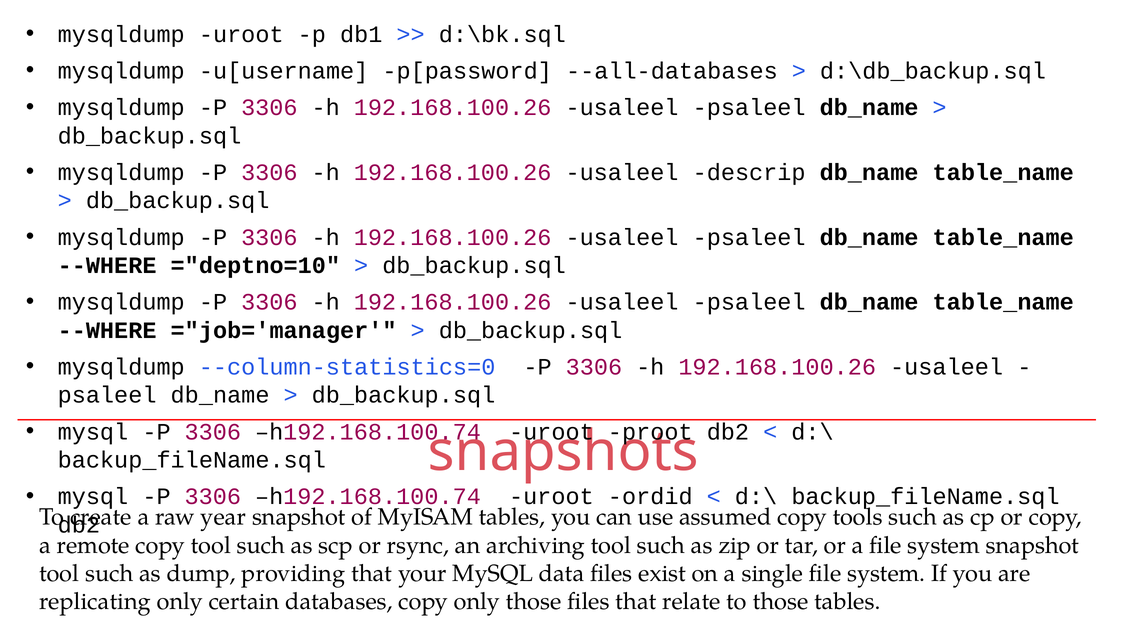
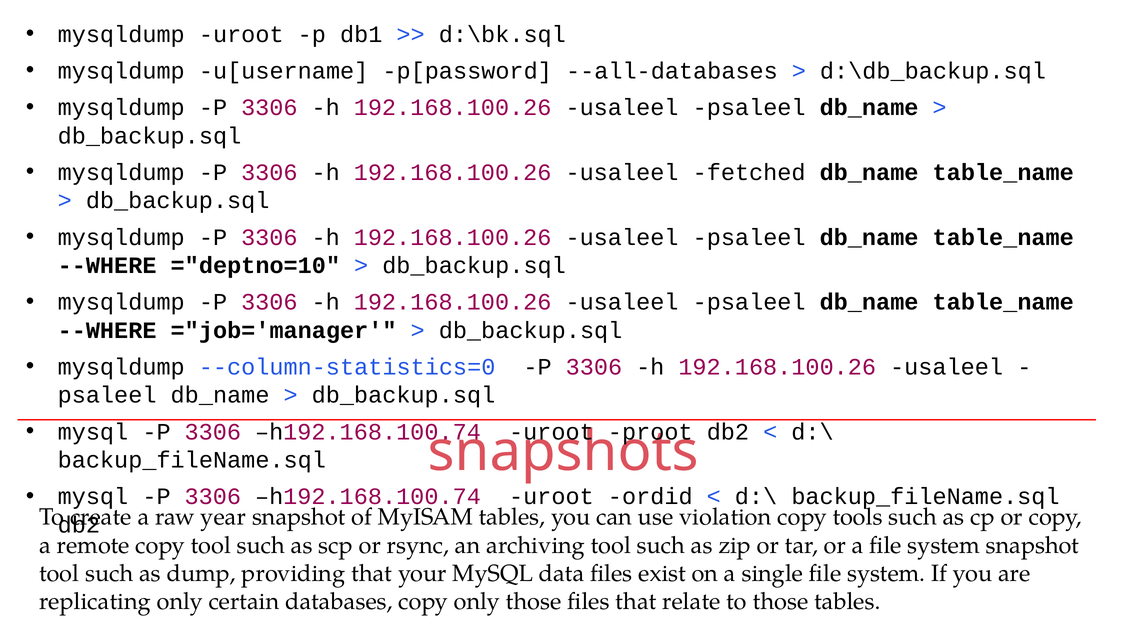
descrip: descrip -> fetched
assumed: assumed -> violation
